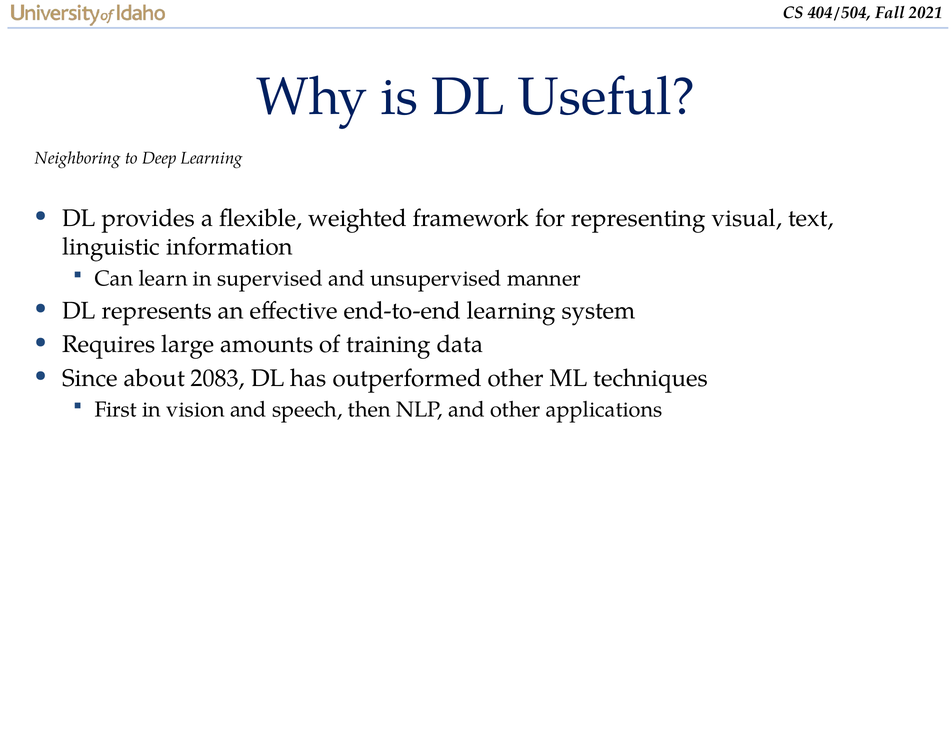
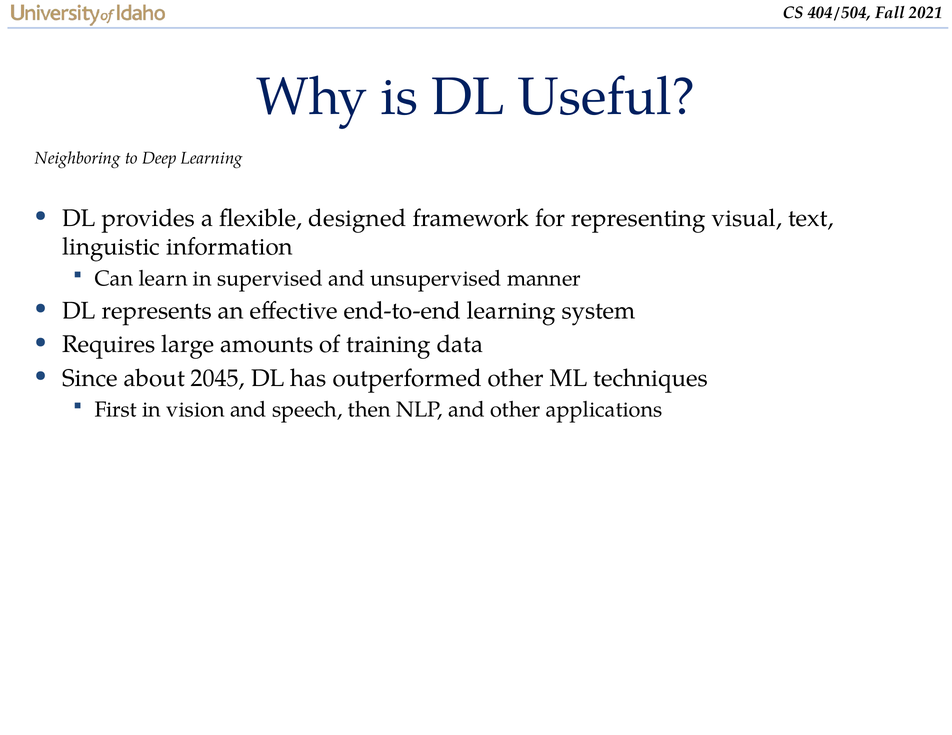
weighted: weighted -> designed
2083: 2083 -> 2045
